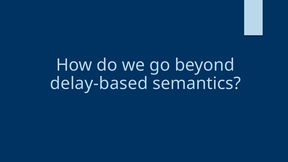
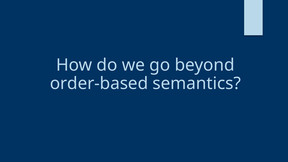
delay-based: delay-based -> order-based
